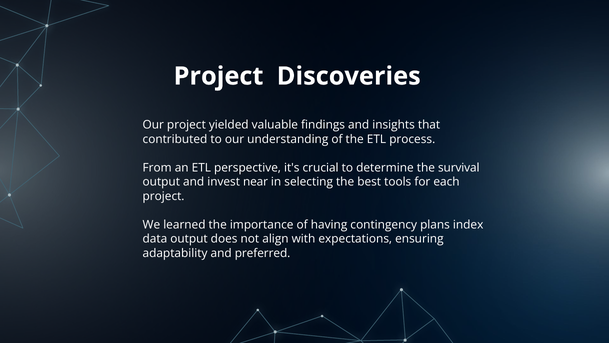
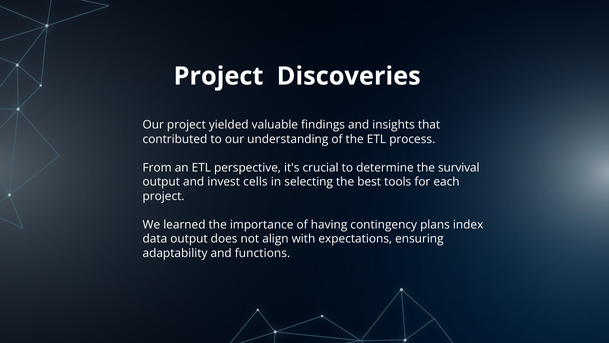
near: near -> cells
preferred: preferred -> functions
